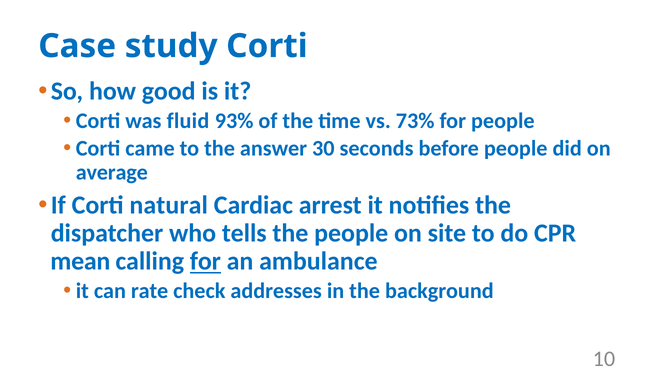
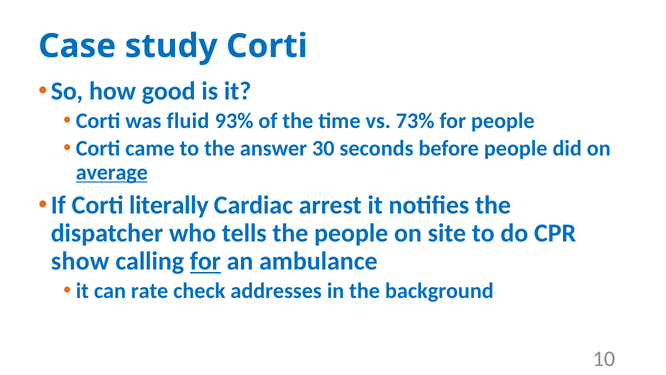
average underline: none -> present
natural: natural -> literally
mean: mean -> show
